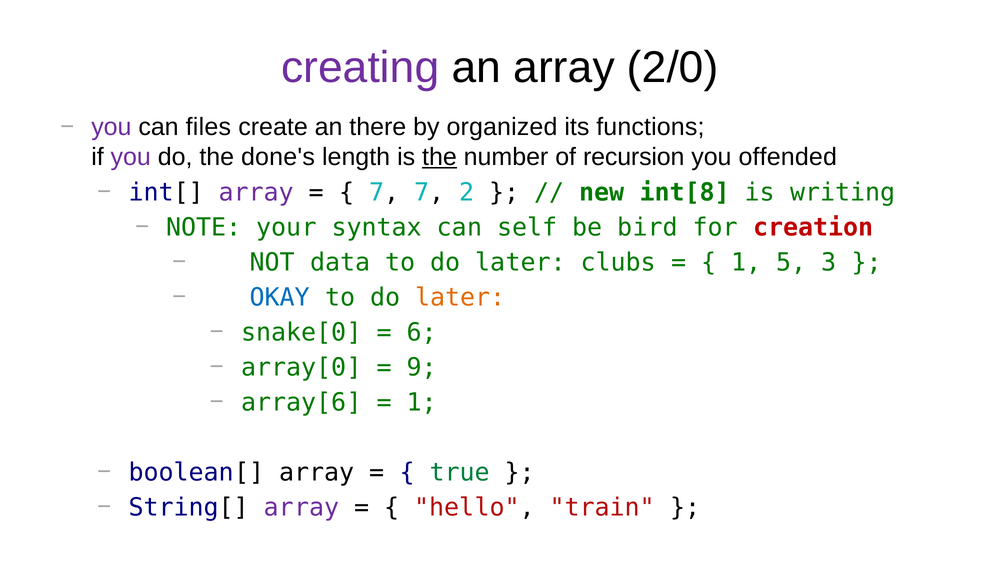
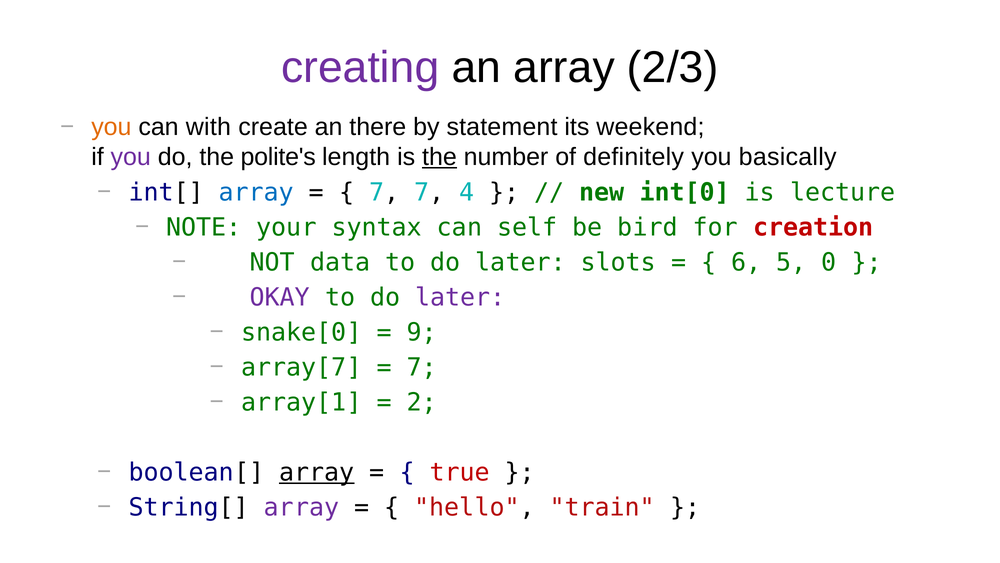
2/0: 2/0 -> 2/3
you at (111, 127) colour: purple -> orange
files: files -> with
organized: organized -> statement
functions: functions -> weekend
done's: done's -> polite's
recursion: recursion -> definitely
offended: offended -> basically
array at (256, 192) colour: purple -> blue
2: 2 -> 4
int[8: int[8 -> int[0
writing: writing -> lecture
clubs: clubs -> slots
1 at (746, 262): 1 -> 6
3: 3 -> 0
OKAY colour: blue -> purple
later at (460, 297) colour: orange -> purple
6: 6 -> 9
array[0: array[0 -> array[7
9 at (422, 367): 9 -> 7
array[6: array[6 -> array[1
1 at (422, 402): 1 -> 2
array at (317, 472) underline: none -> present
true colour: green -> red
